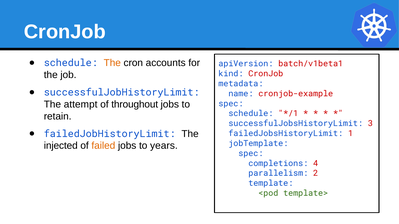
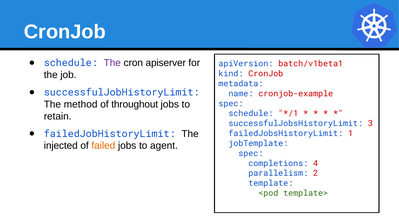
The at (112, 63) colour: orange -> purple
accounts: accounts -> apiserver
attempt: attempt -> method
years: years -> agent
